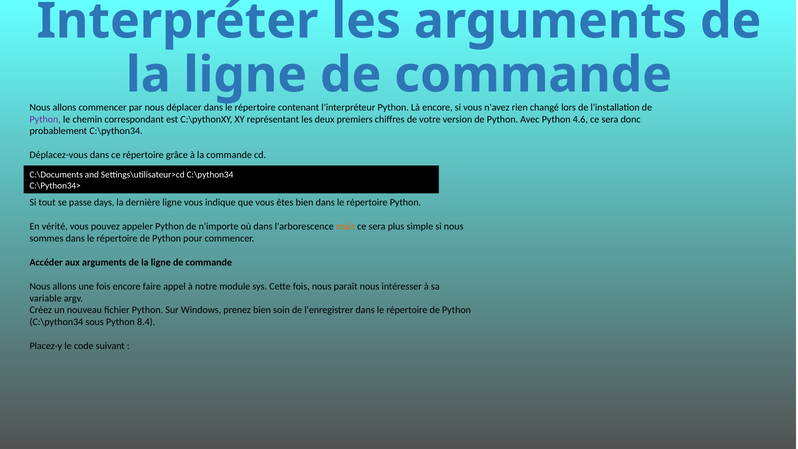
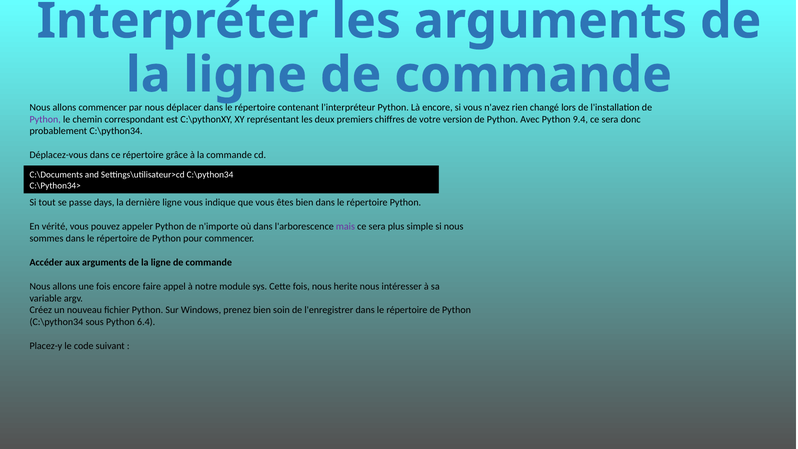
4.6: 4.6 -> 9.4
mais colour: orange -> purple
paraît: paraît -> herite
8.4: 8.4 -> 6.4
